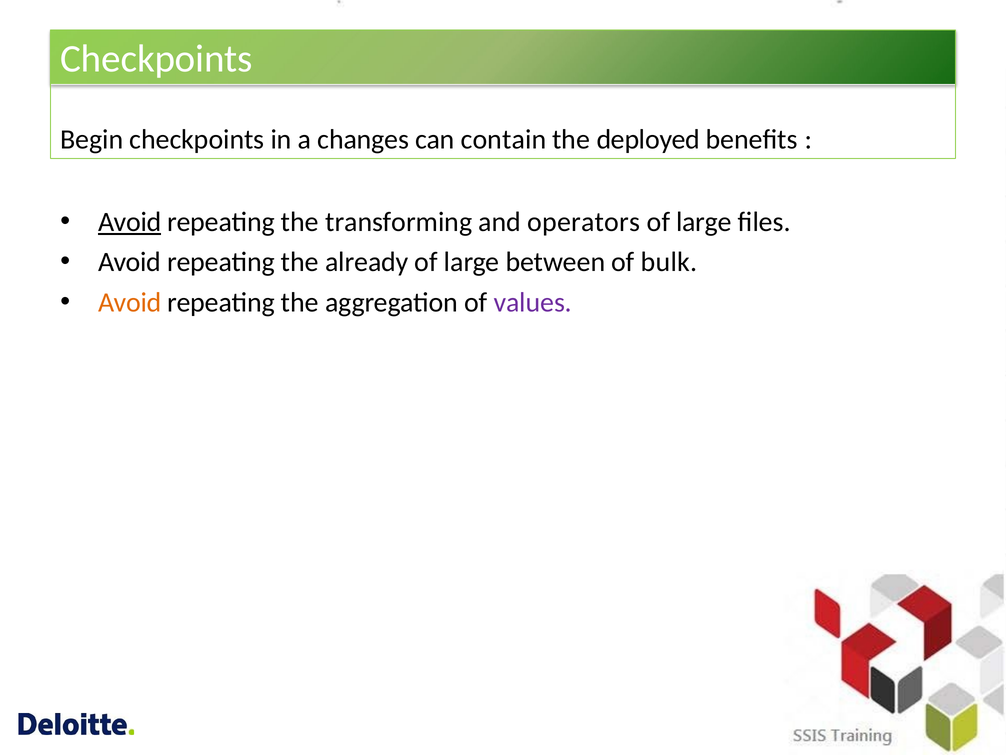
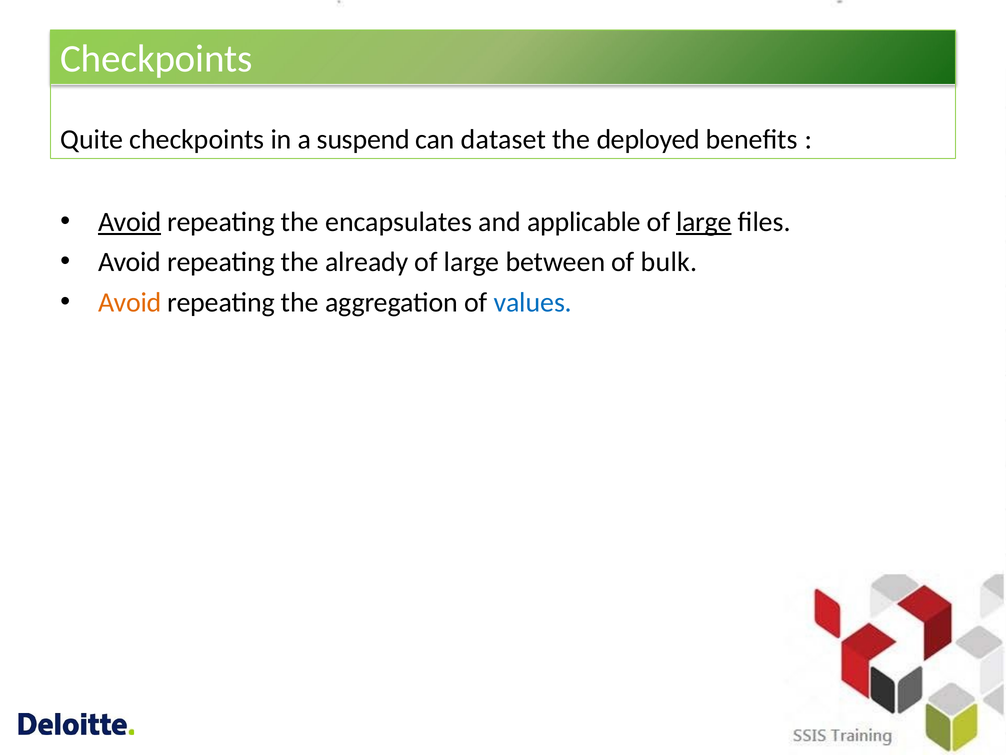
Begin: Begin -> Quite
changes: changes -> suspend
contain: contain -> dataset
transforming: transforming -> encapsulates
operators: operators -> applicable
large at (704, 222) underline: none -> present
values colour: purple -> blue
